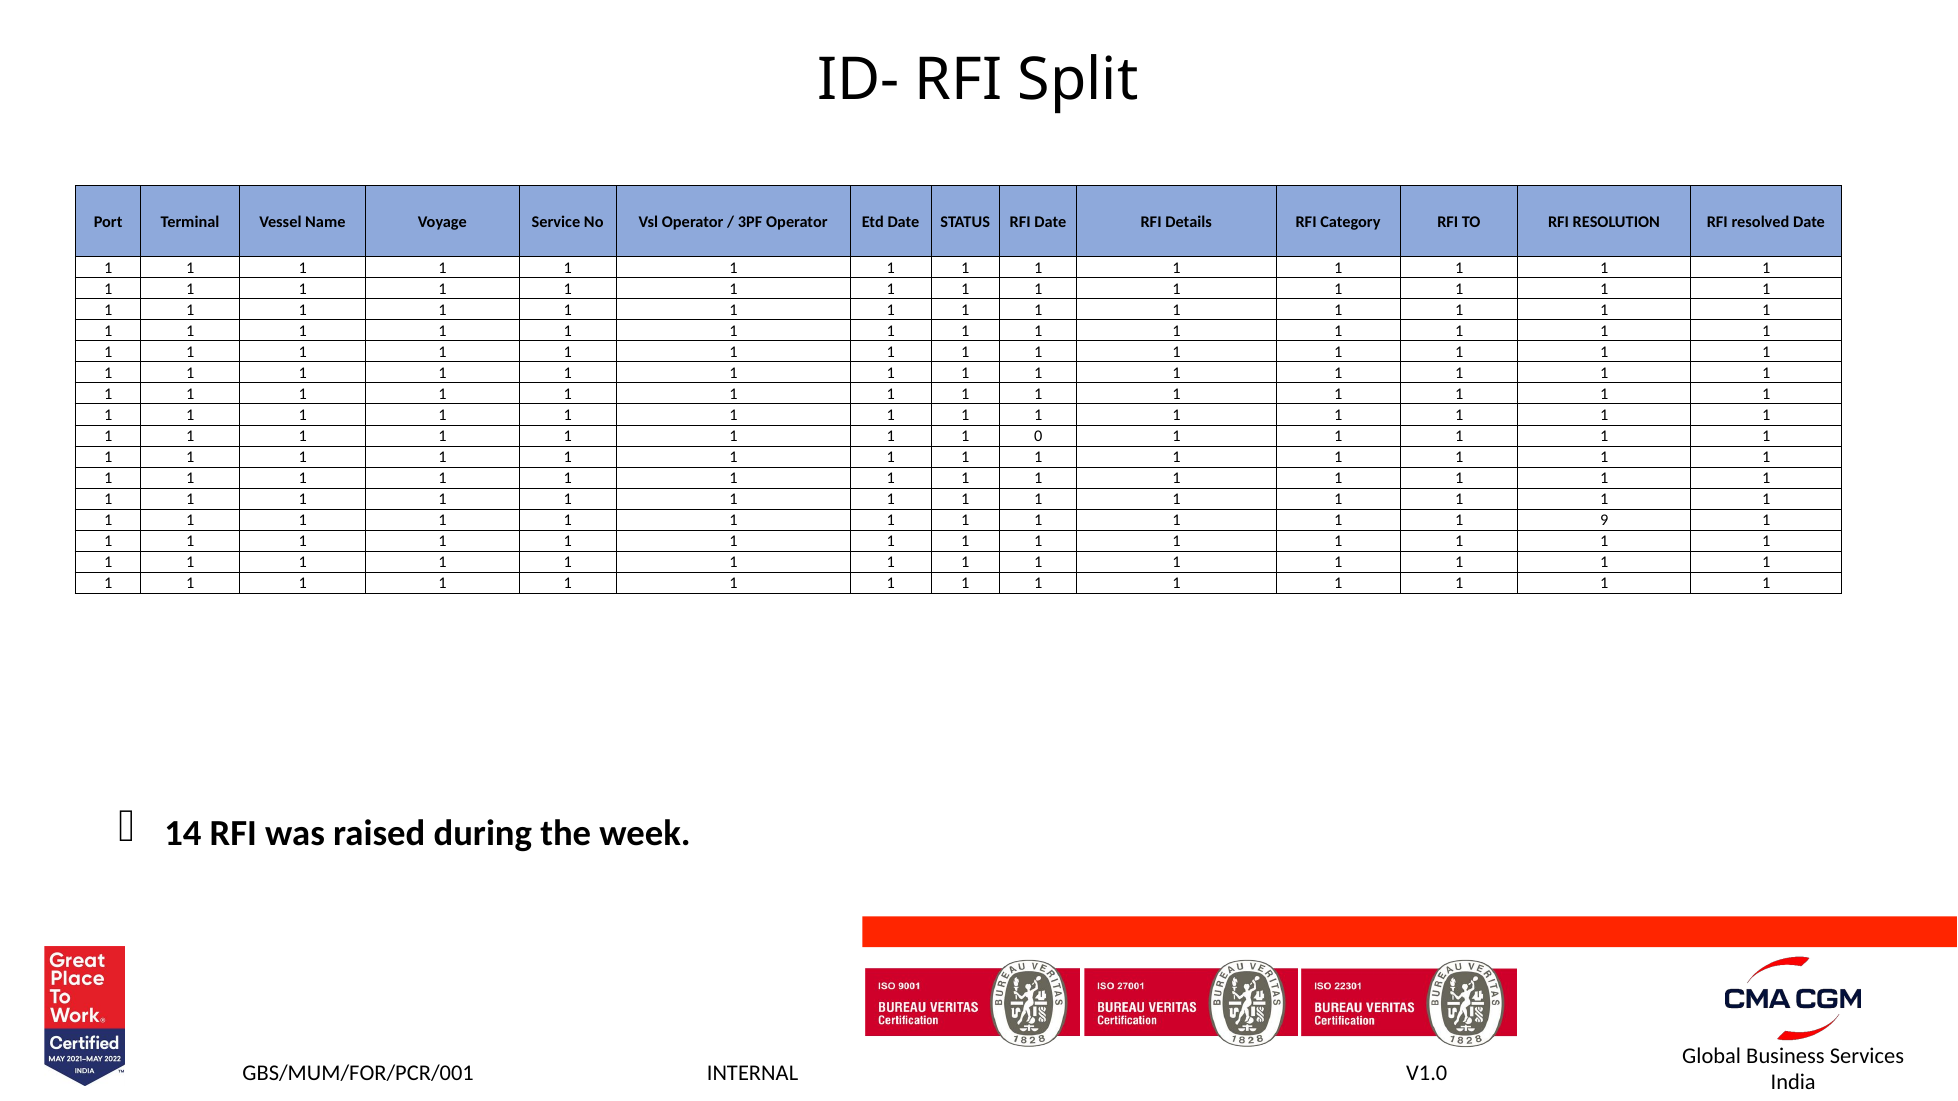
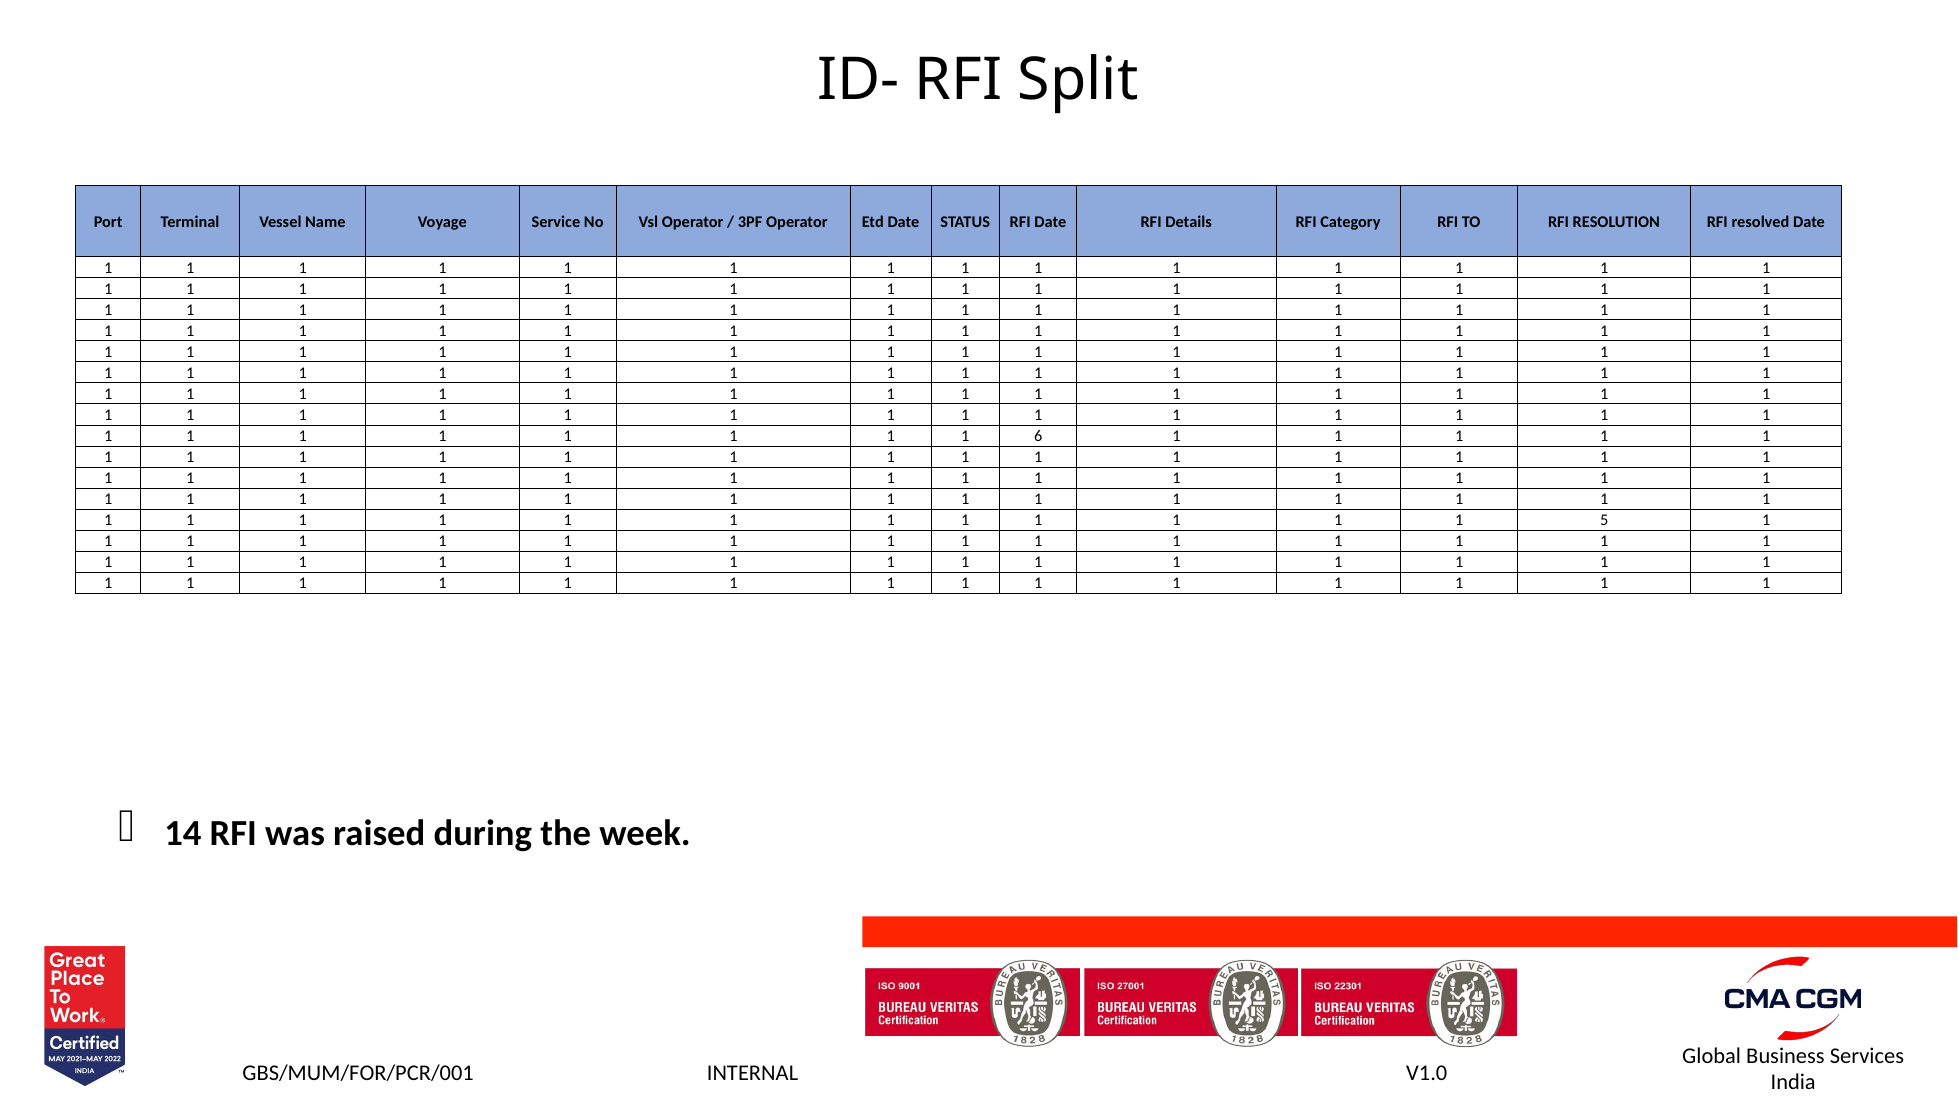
0: 0 -> 6
9: 9 -> 5
